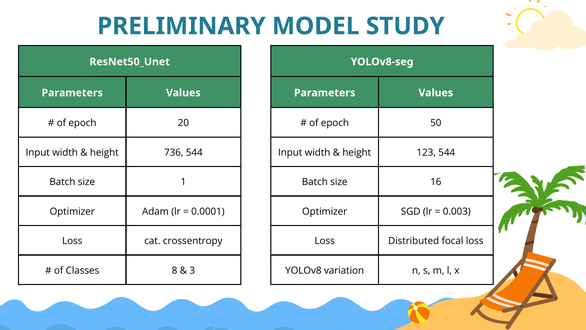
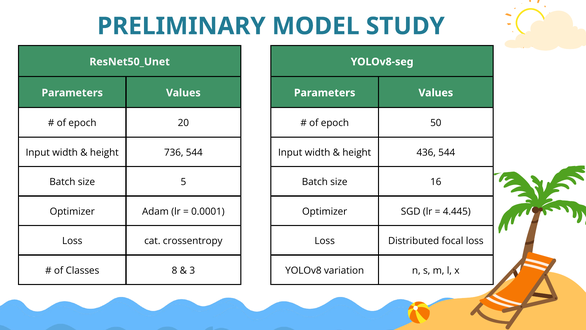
123: 123 -> 436
1: 1 -> 5
0.003: 0.003 -> 4.445
